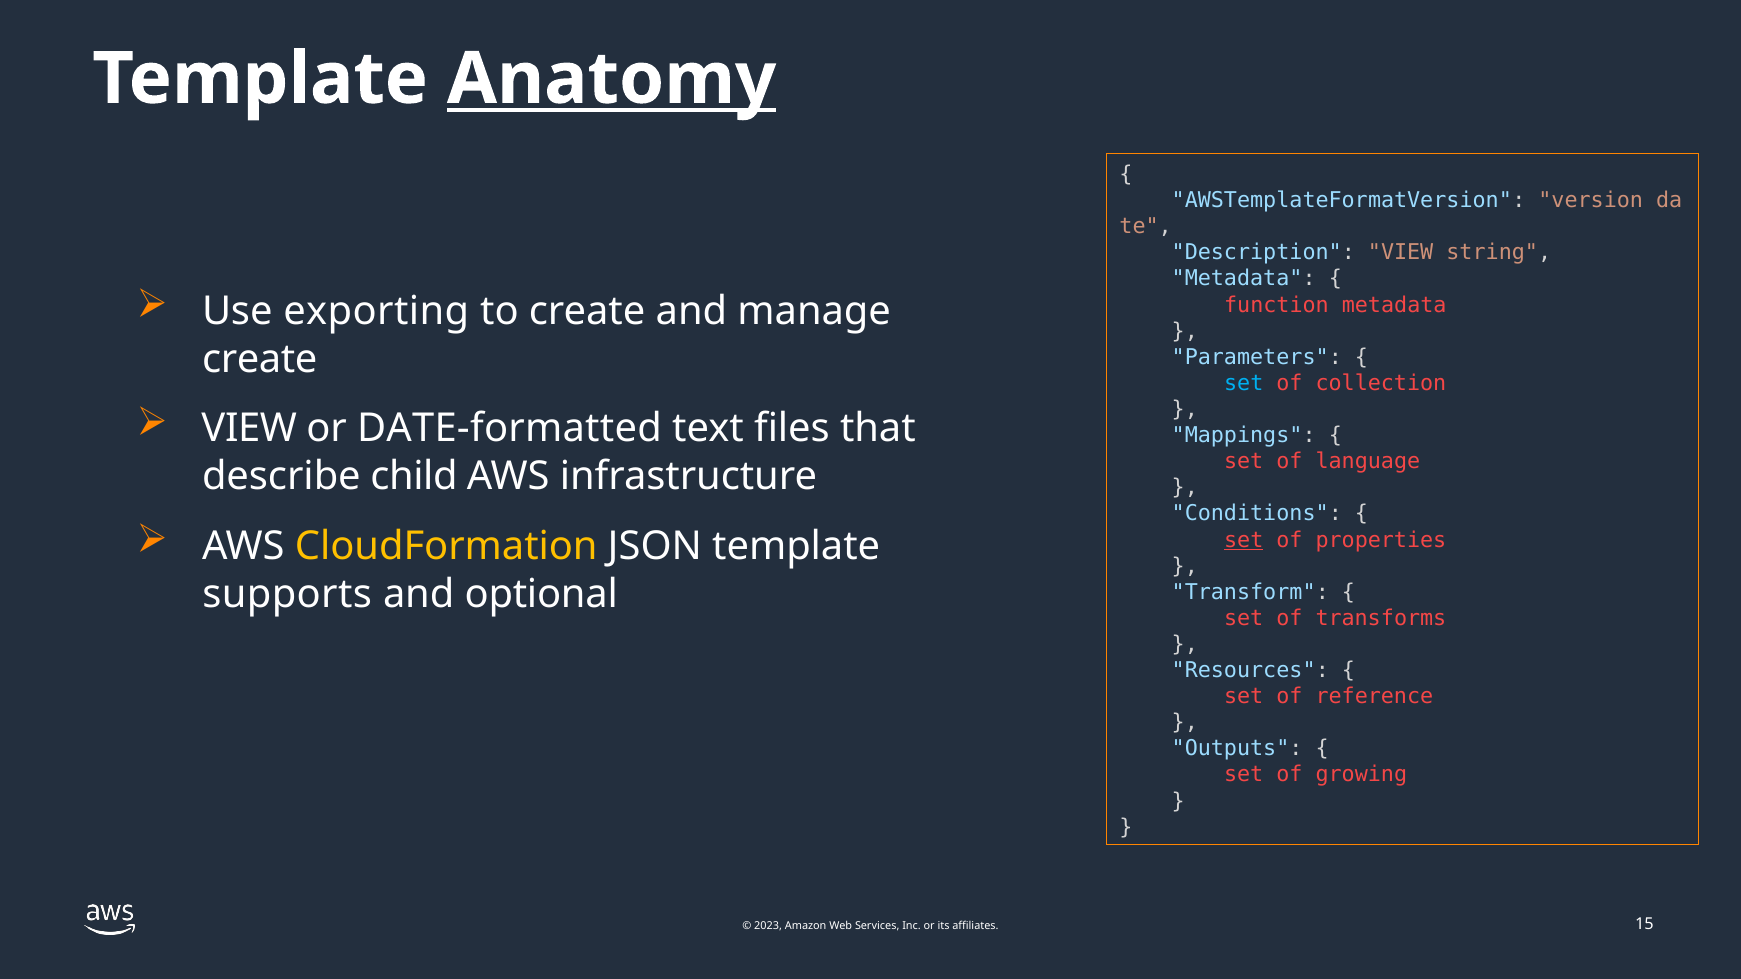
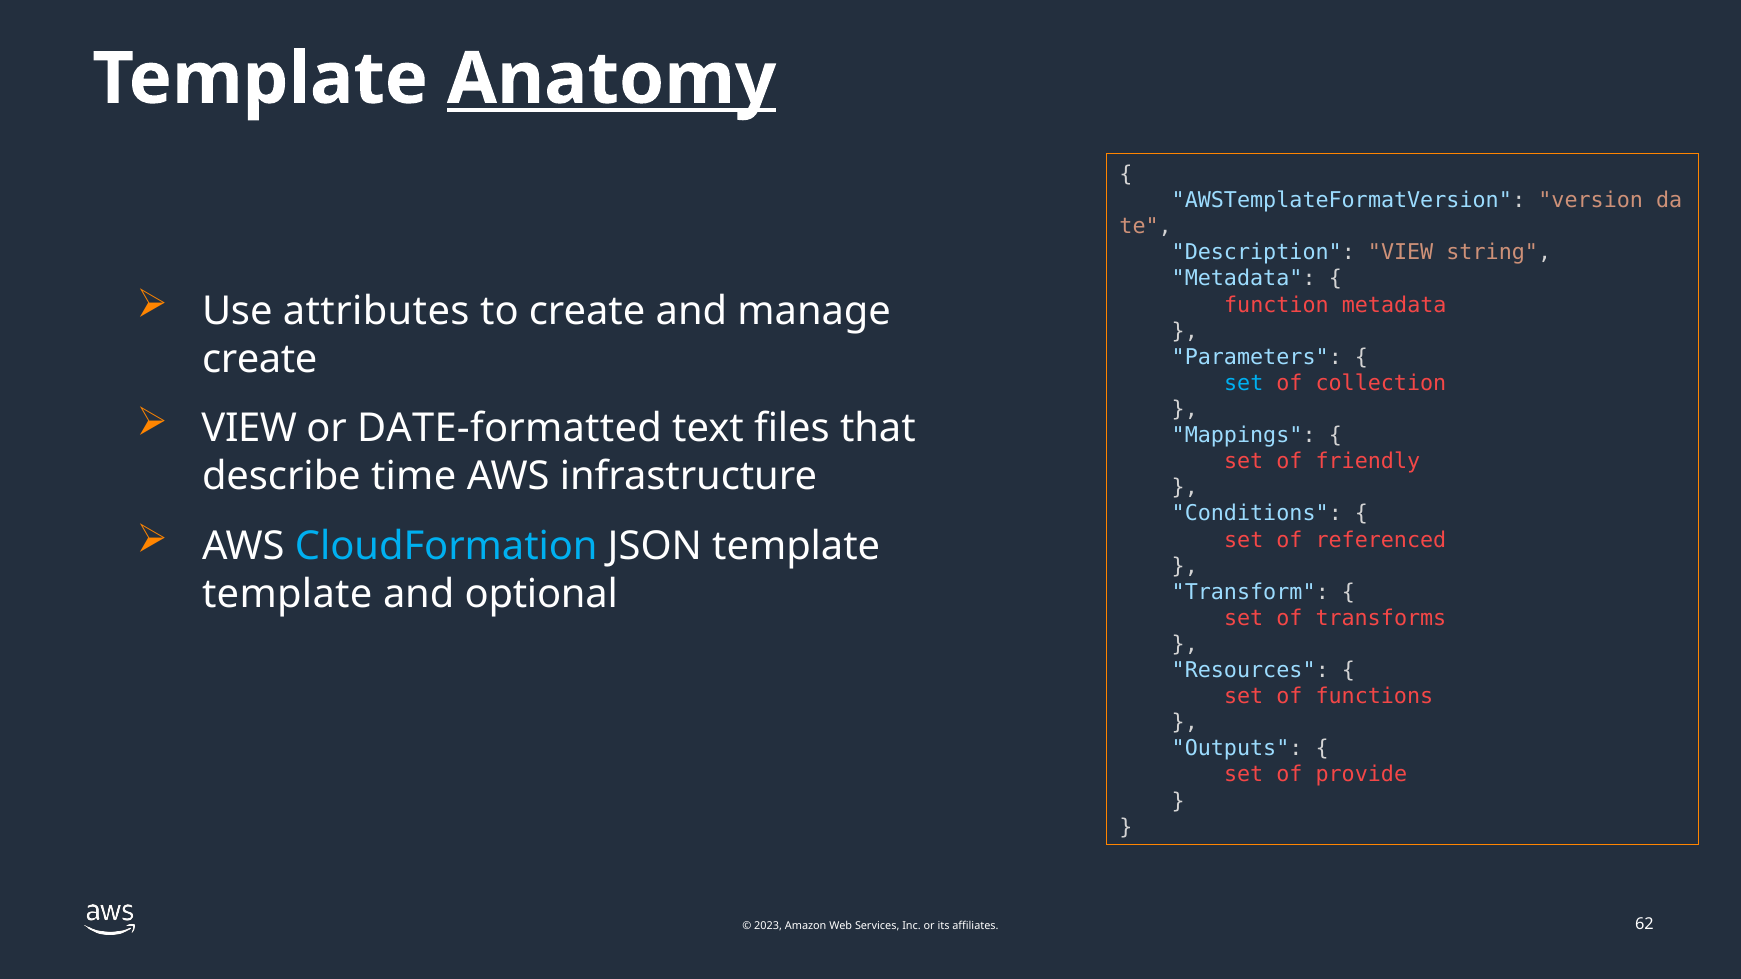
exporting: exporting -> attributes
language: language -> friendly
child: child -> time
CloudFormation colour: yellow -> light blue
set at (1244, 540) underline: present -> none
properties: properties -> referenced
supports at (287, 594): supports -> template
reference: reference -> functions
growing: growing -> provide
15: 15 -> 62
